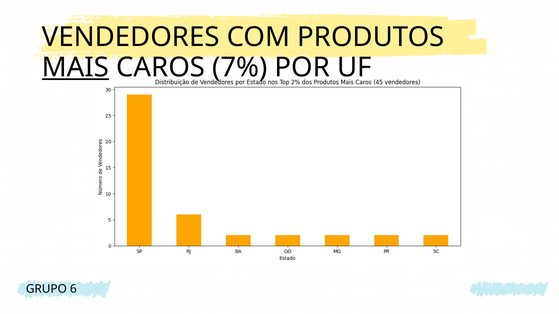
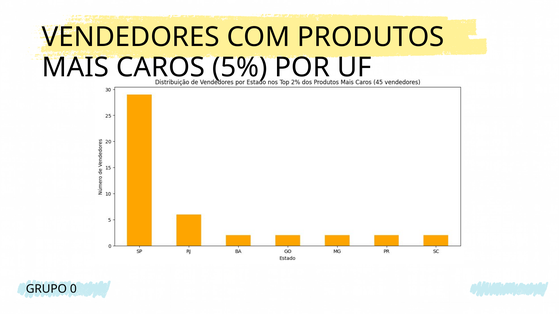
MAIS underline: present -> none
7%: 7% -> 5%
6: 6 -> 0
